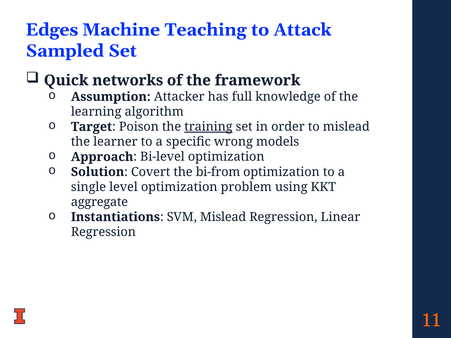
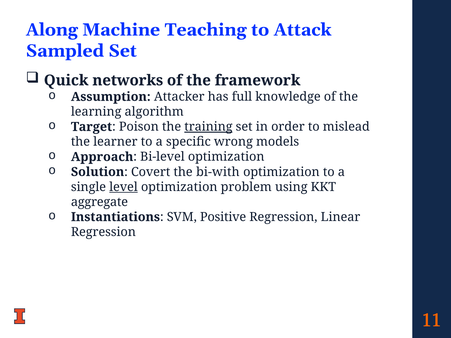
Edges: Edges -> Along
bi-from: bi-from -> bi-with
level underline: none -> present
SVM Mislead: Mislead -> Positive
